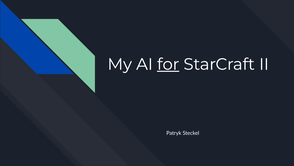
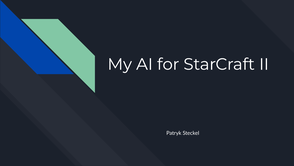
for underline: present -> none
